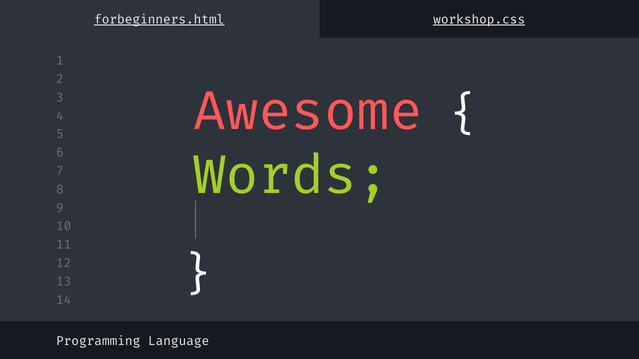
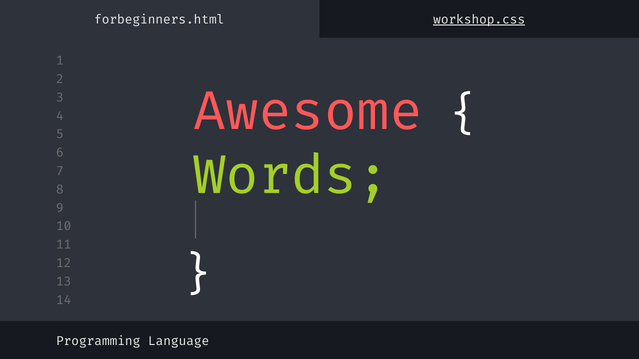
forbeginners.html underline: present -> none
